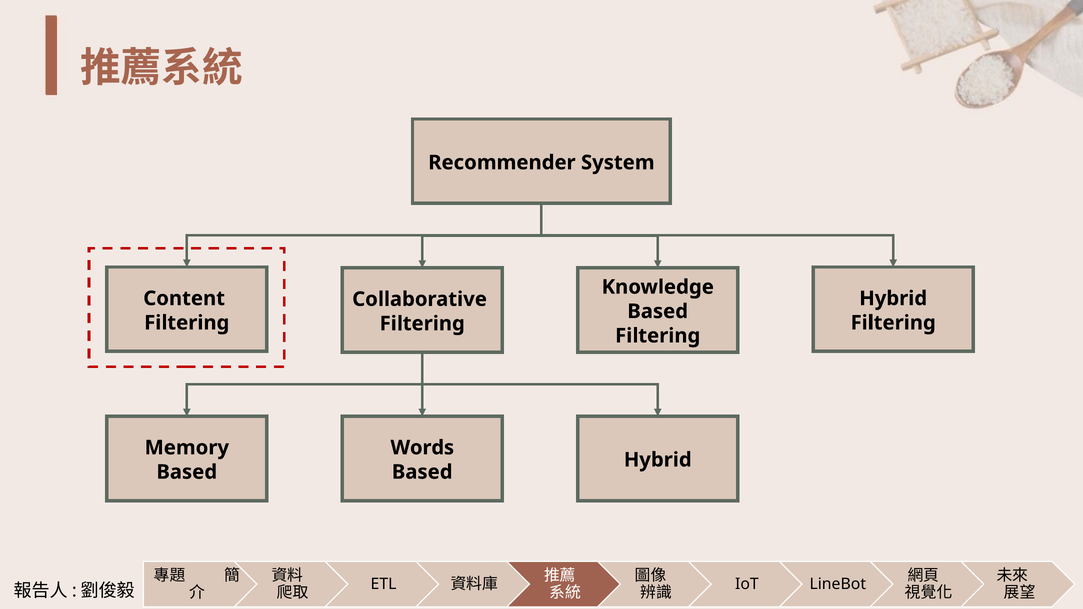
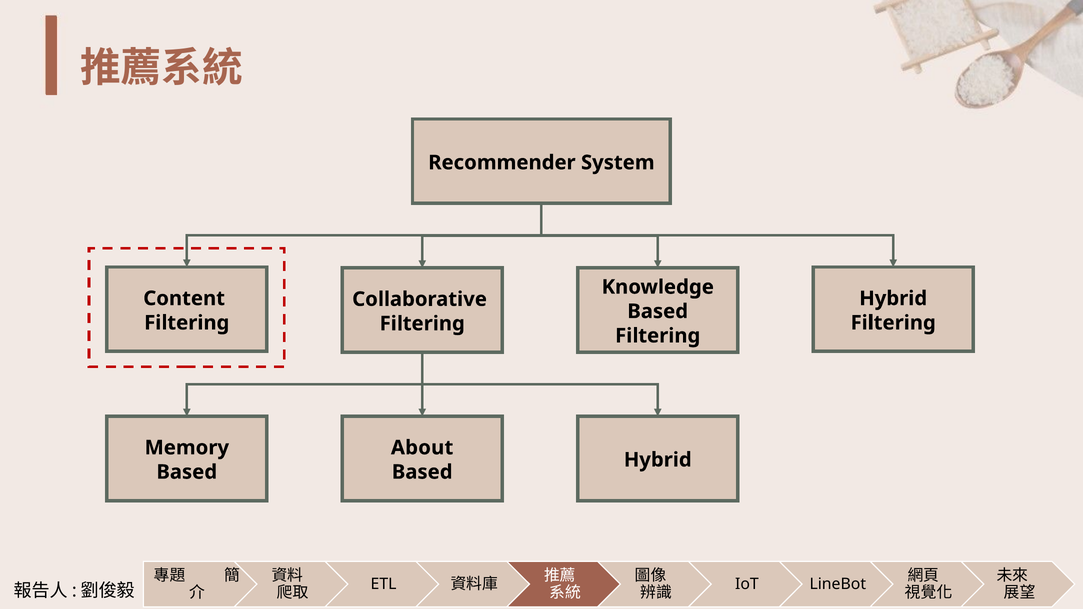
Words: Words -> About
